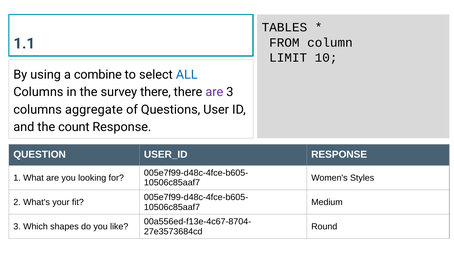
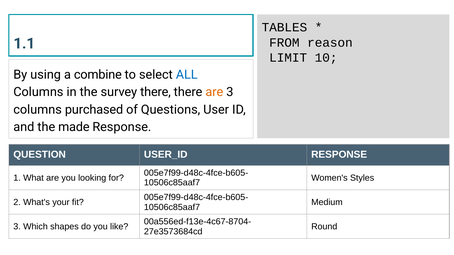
column: column -> reason
are at (214, 92) colour: purple -> orange
aggregate: aggregate -> purchased
count: count -> made
